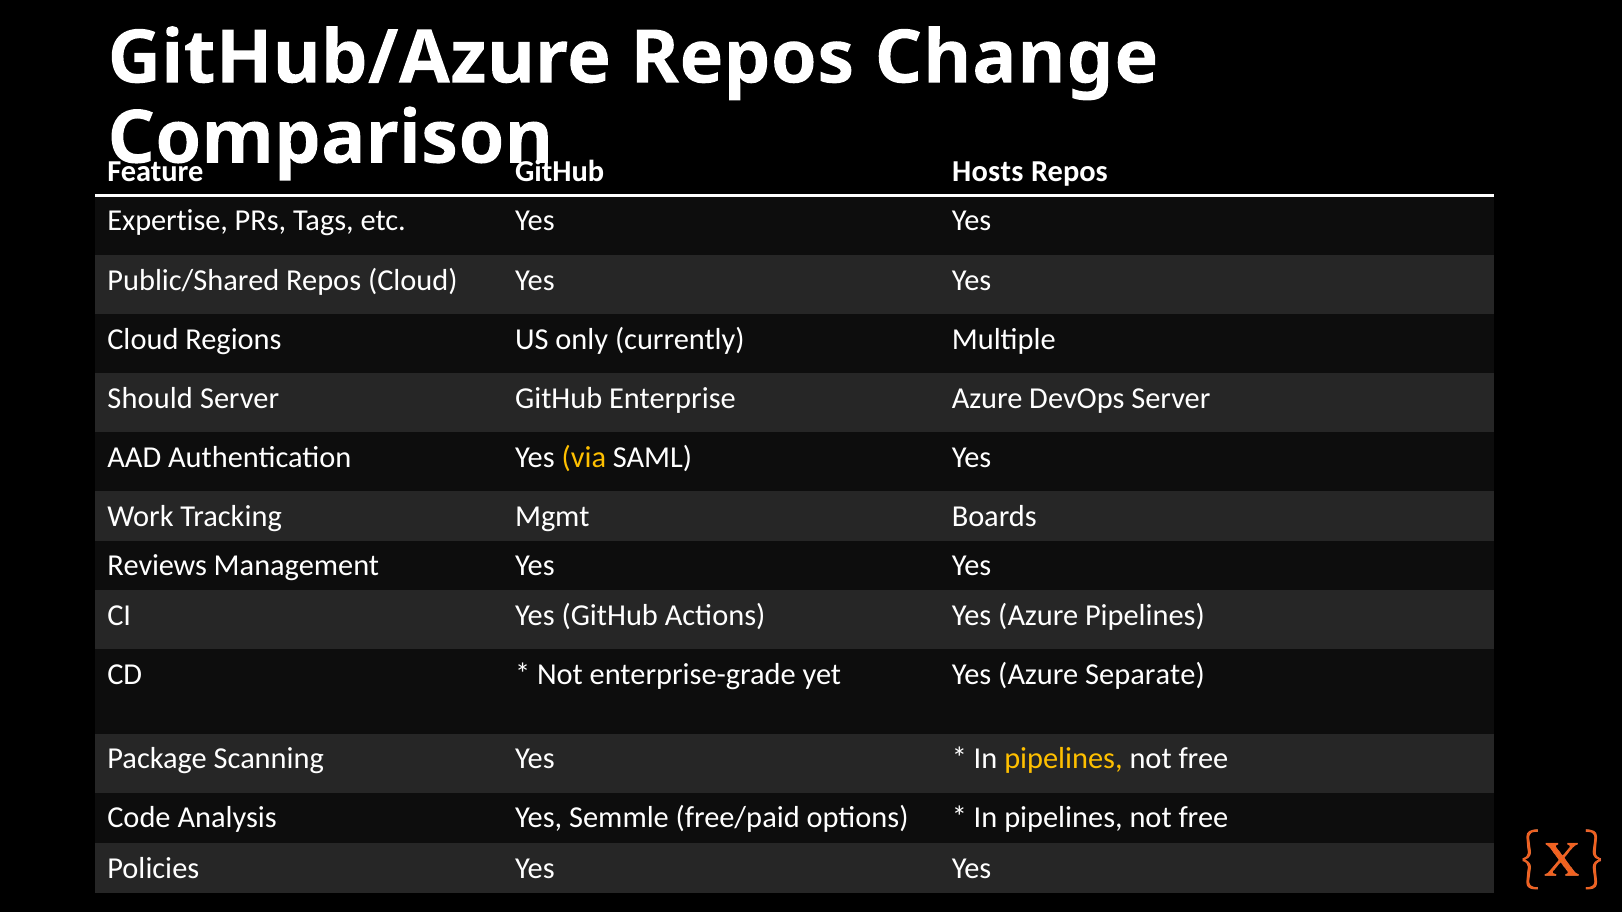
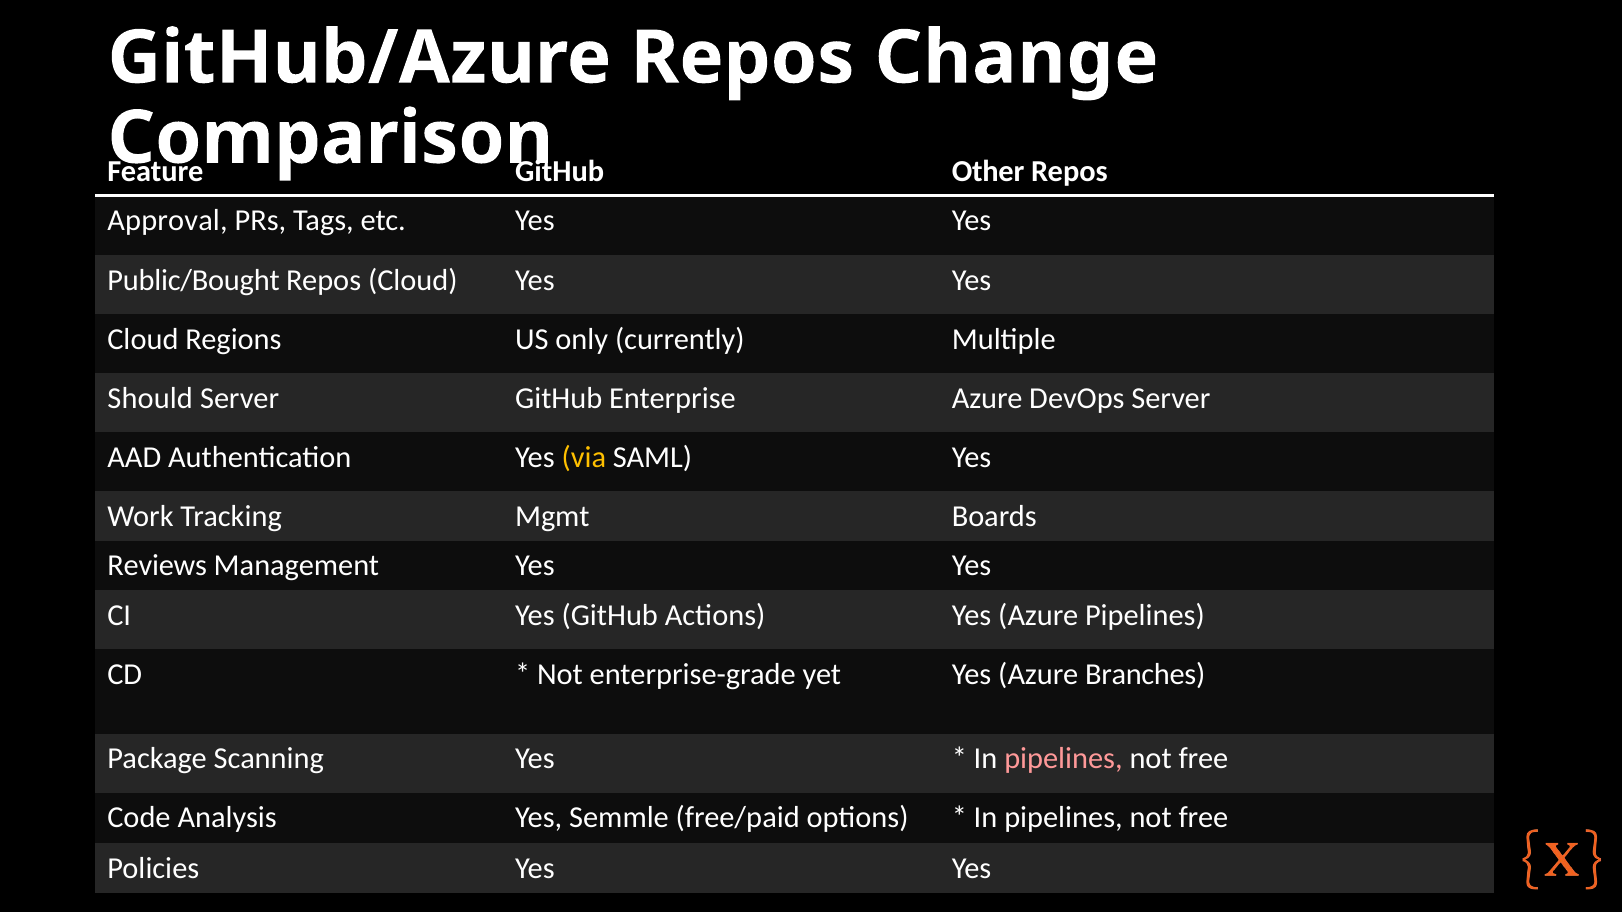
Hosts: Hosts -> Other
Expertise: Expertise -> Approval
Public/Shared: Public/Shared -> Public/Bought
Separate: Separate -> Branches
pipelines at (1063, 759) colour: yellow -> pink
